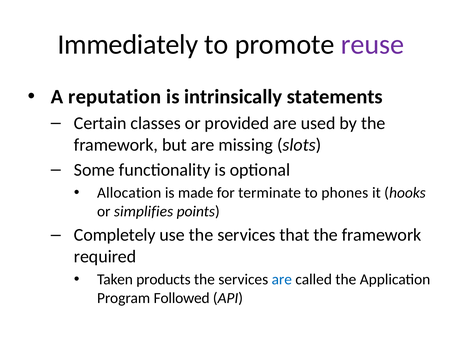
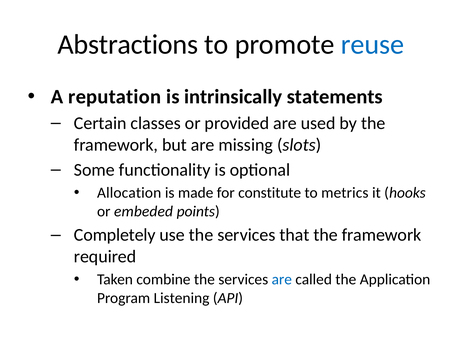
Immediately: Immediately -> Abstractions
reuse colour: purple -> blue
terminate: terminate -> constitute
phones: phones -> metrics
simplifies: simplifies -> embeded
products: products -> combine
Followed: Followed -> Listening
